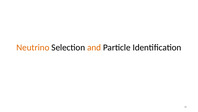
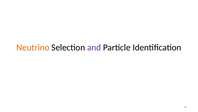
and colour: orange -> purple
